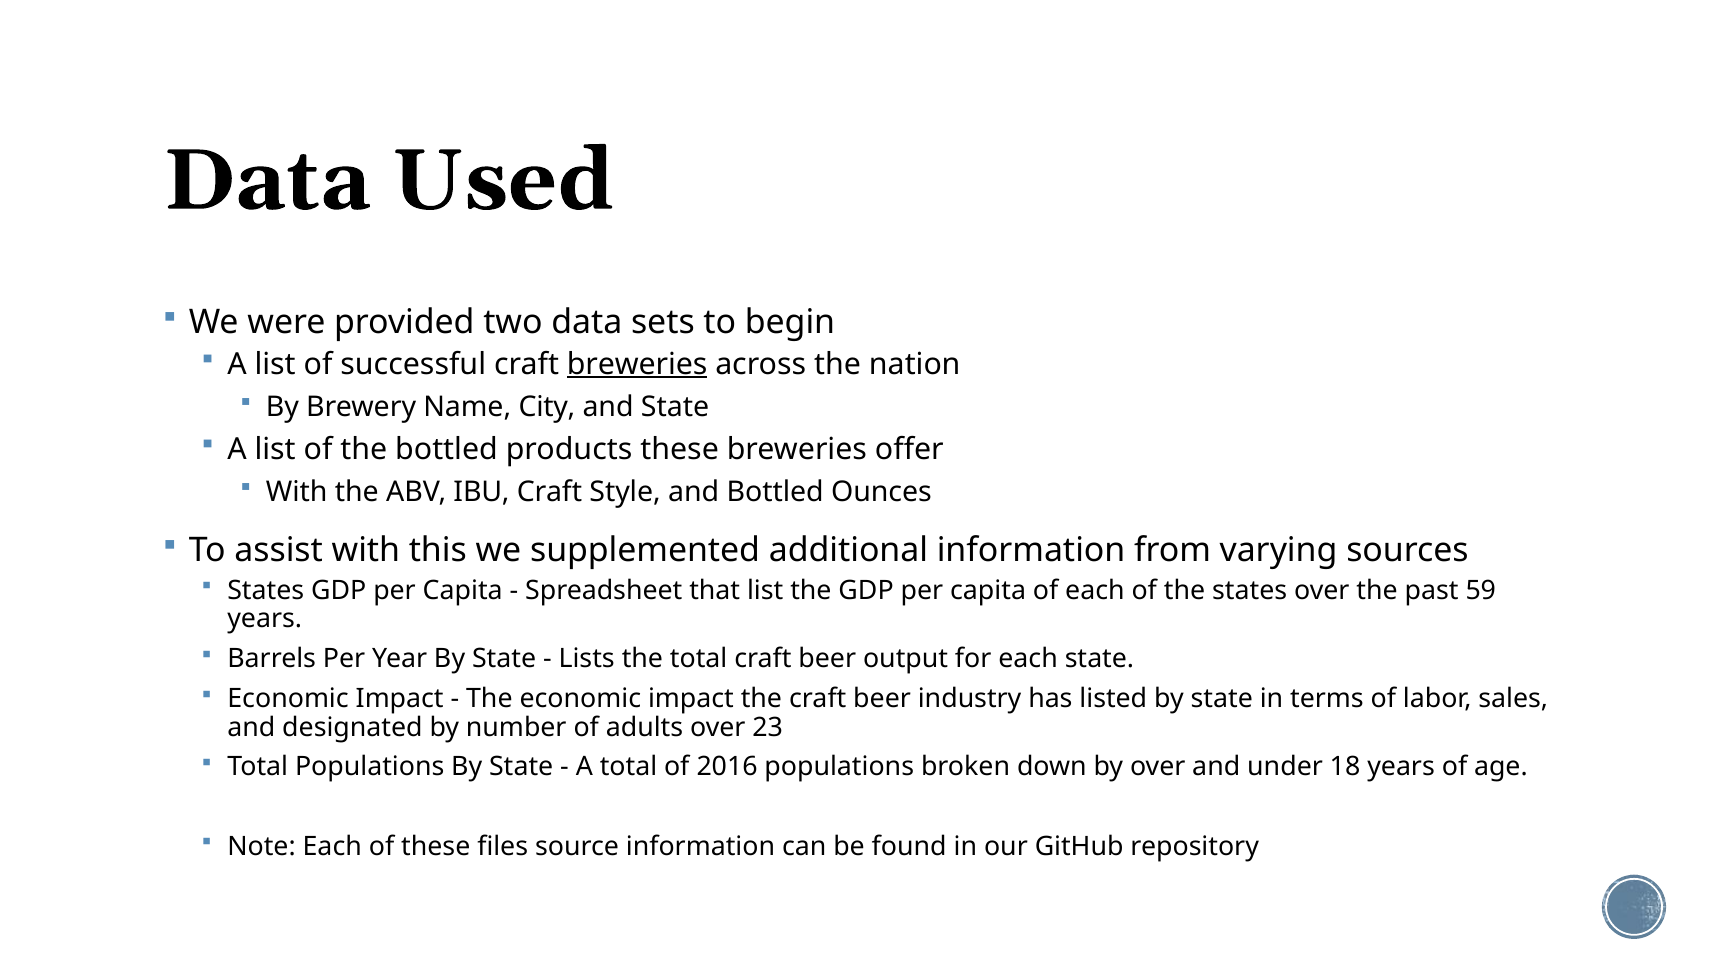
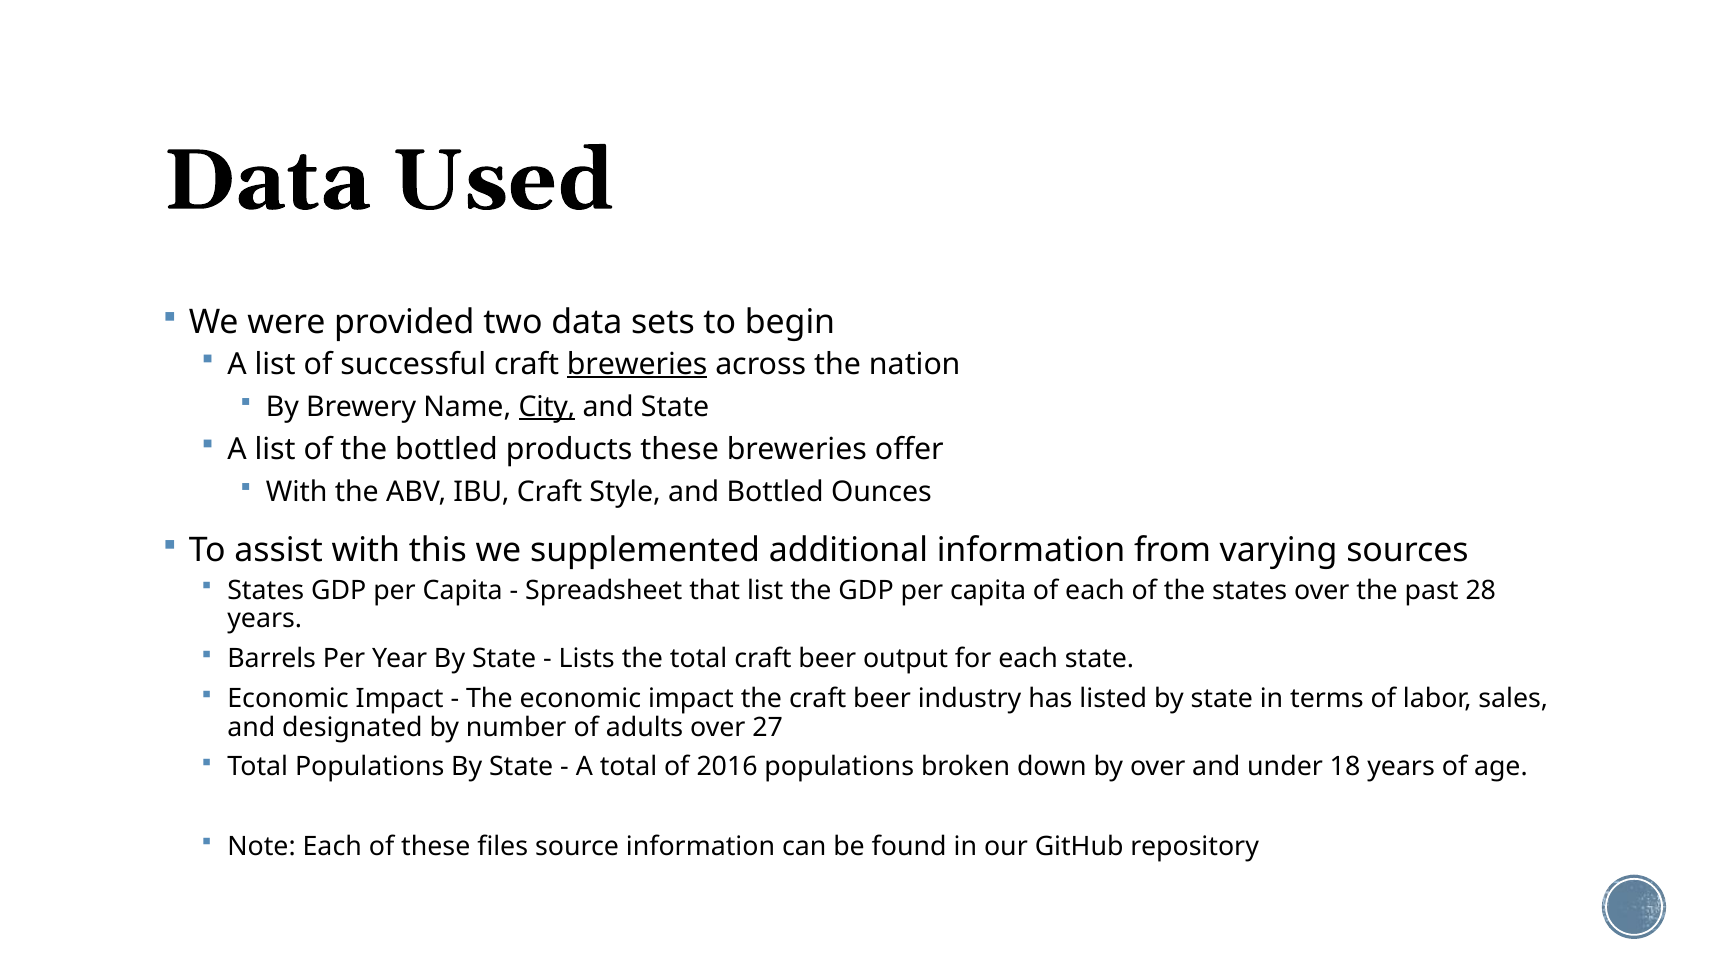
City underline: none -> present
59: 59 -> 28
23: 23 -> 27
